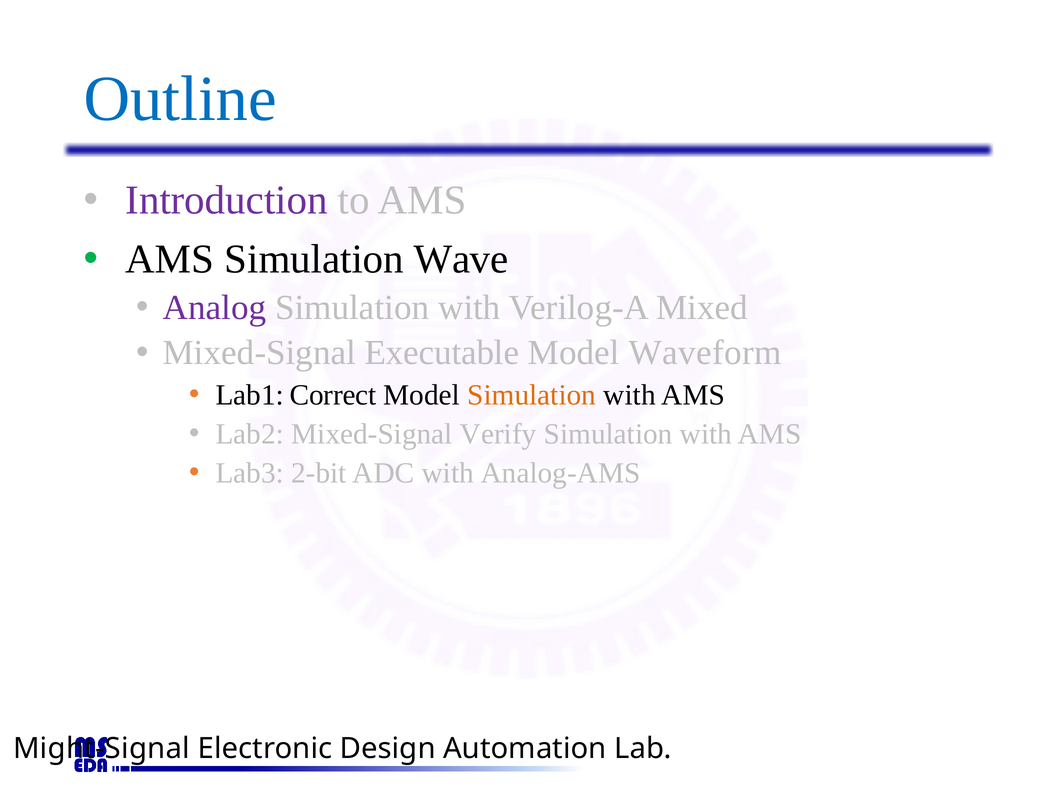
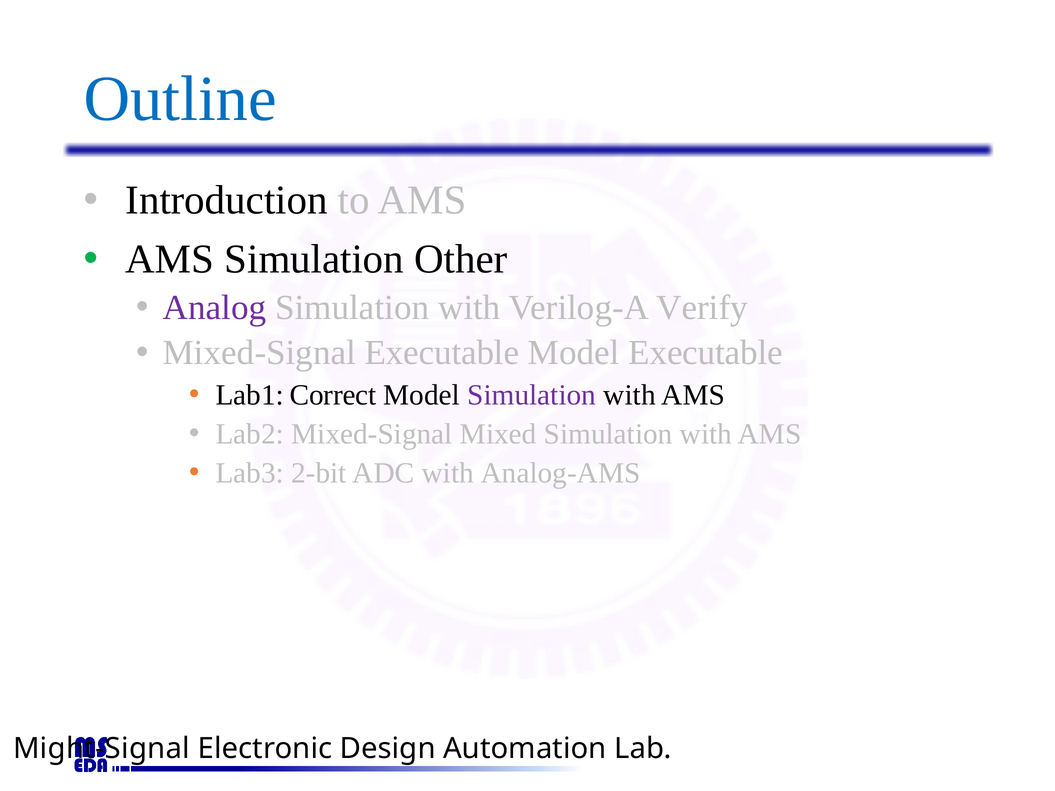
Introduction colour: purple -> black
Wave: Wave -> Other
Mixed: Mixed -> Verify
Model Waveform: Waveform -> Executable
Simulation at (532, 395) colour: orange -> purple
Verify: Verify -> Mixed
